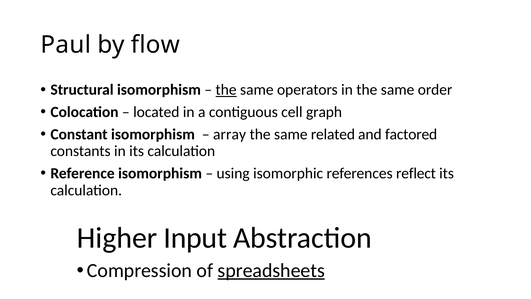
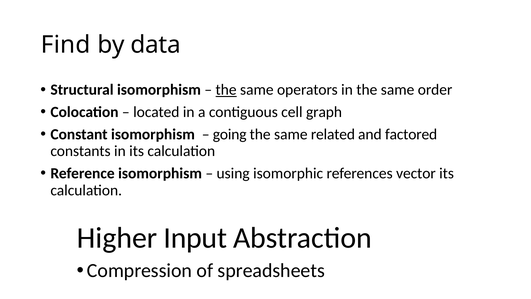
Paul: Paul -> Find
flow: flow -> data
array: array -> going
reflect: reflect -> vector
spreadsheets underline: present -> none
